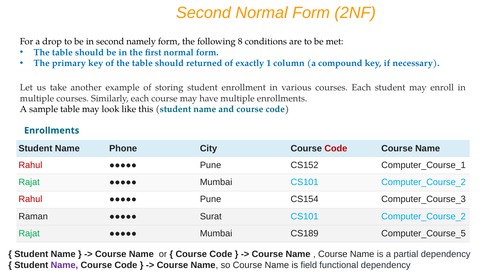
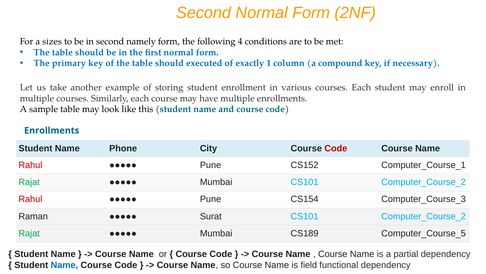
drop: drop -> sizes
8: 8 -> 4
returned: returned -> executed
Name at (64, 265) colour: purple -> blue
